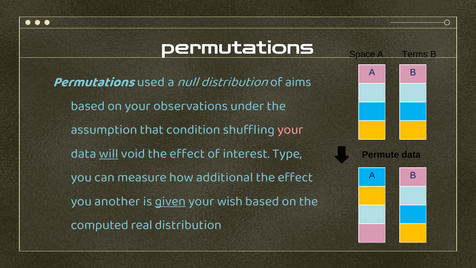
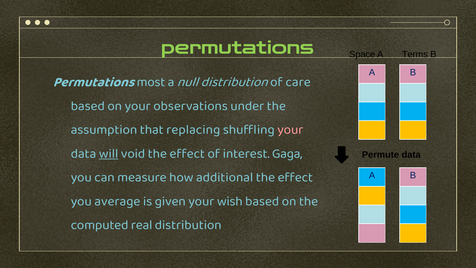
permutations at (238, 48) colour: white -> light green
used: used -> most
aims: aims -> care
condition: condition -> replacing
Type: Type -> Gaga
another: another -> average
given underline: present -> none
